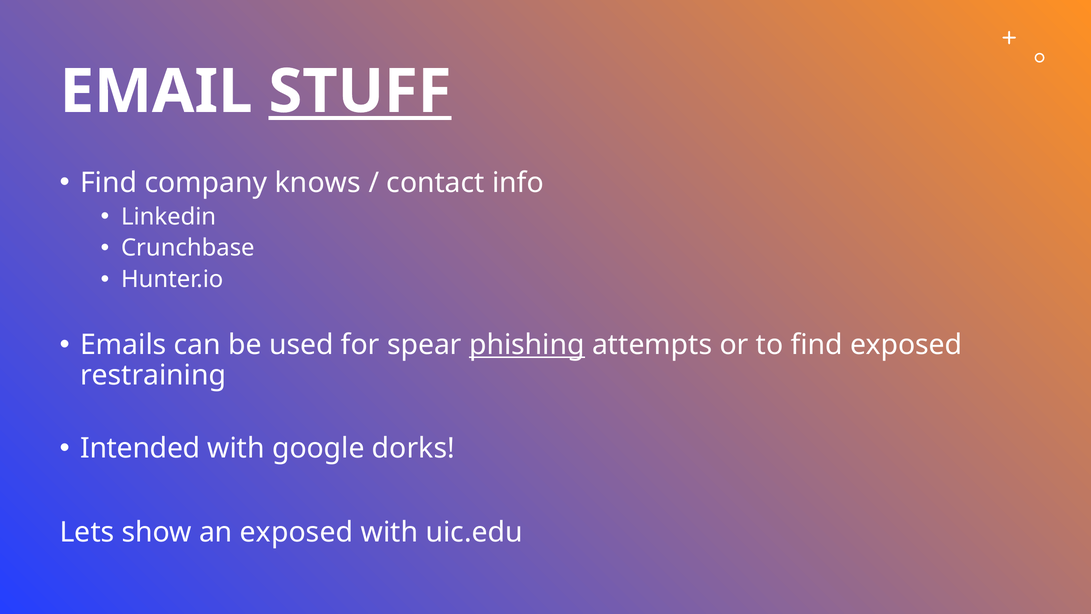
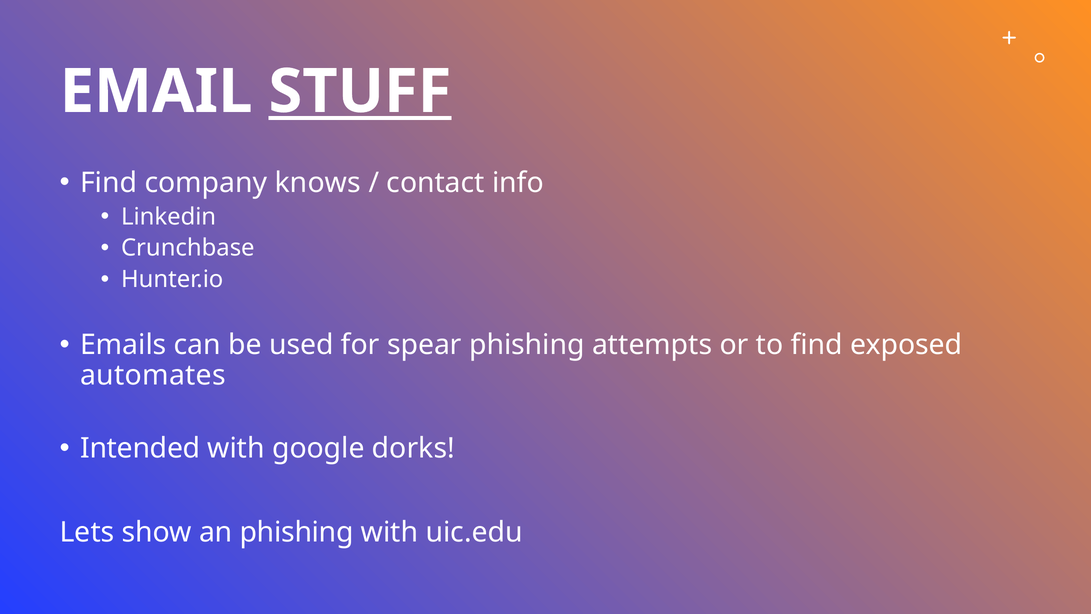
phishing at (527, 345) underline: present -> none
restraining: restraining -> automates
an exposed: exposed -> phishing
